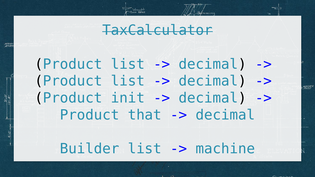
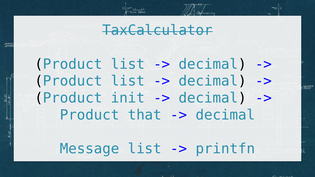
Builder: Builder -> Message
machine: machine -> printfn
